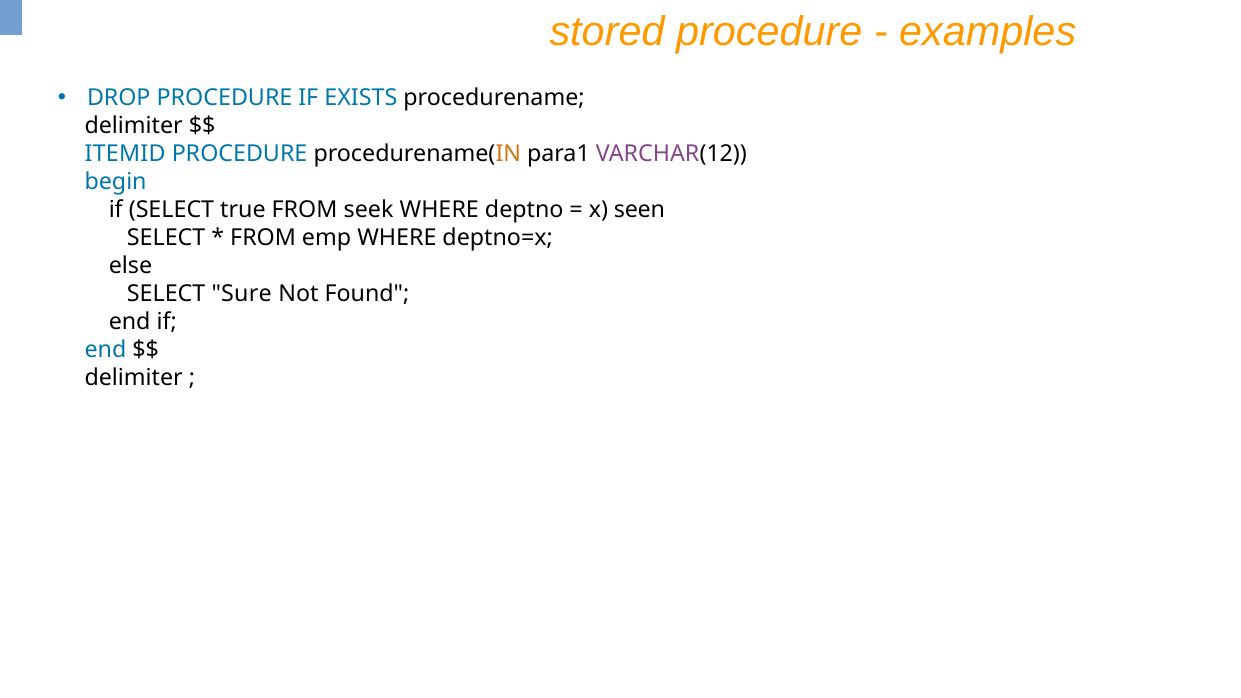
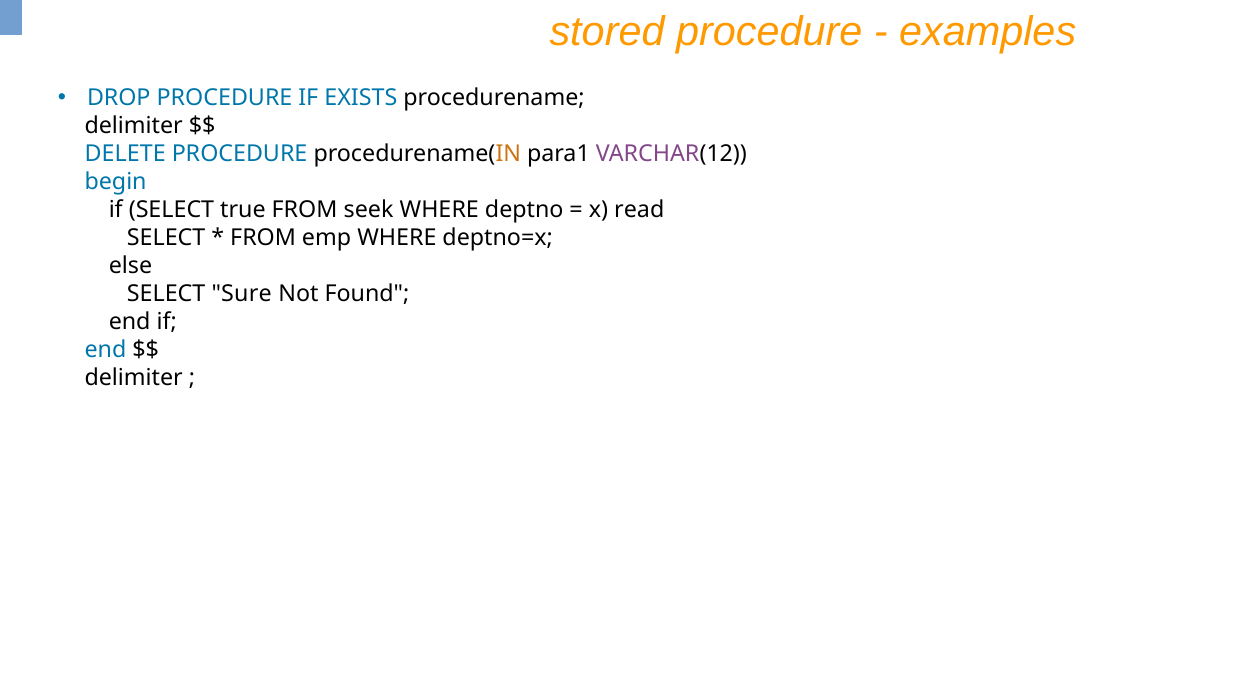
ITEMID: ITEMID -> DELETE
seen: seen -> read
